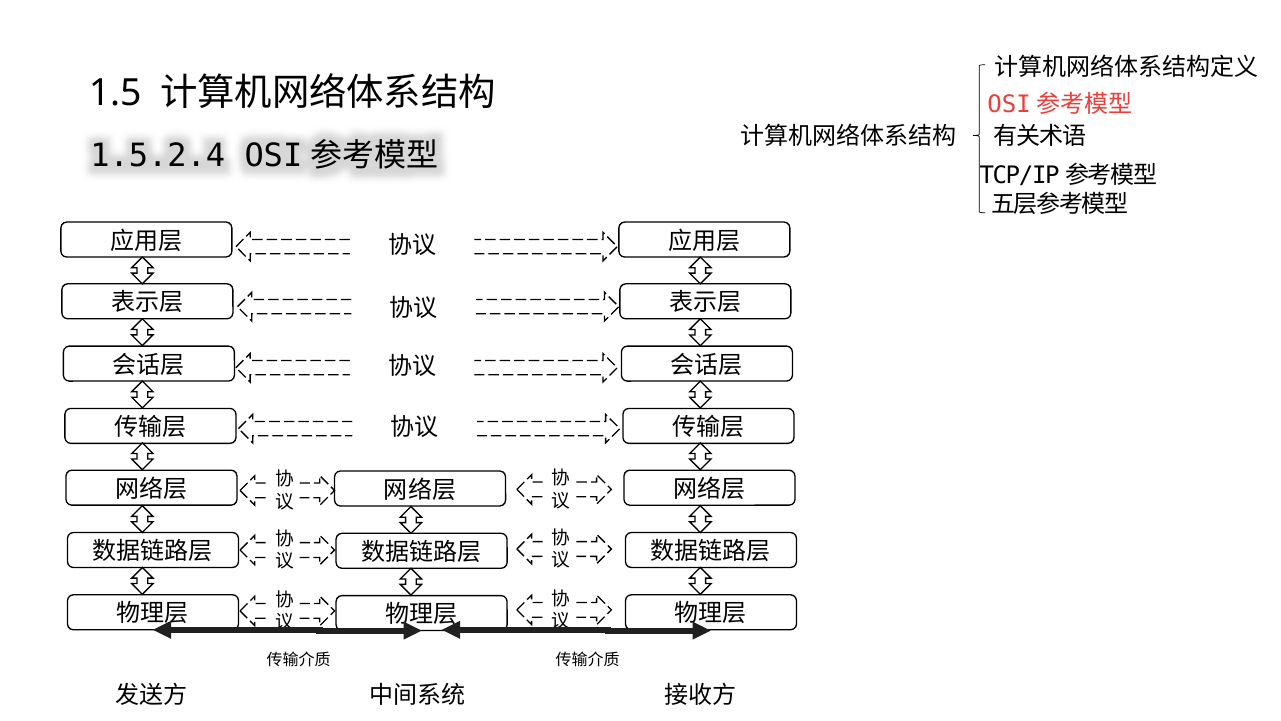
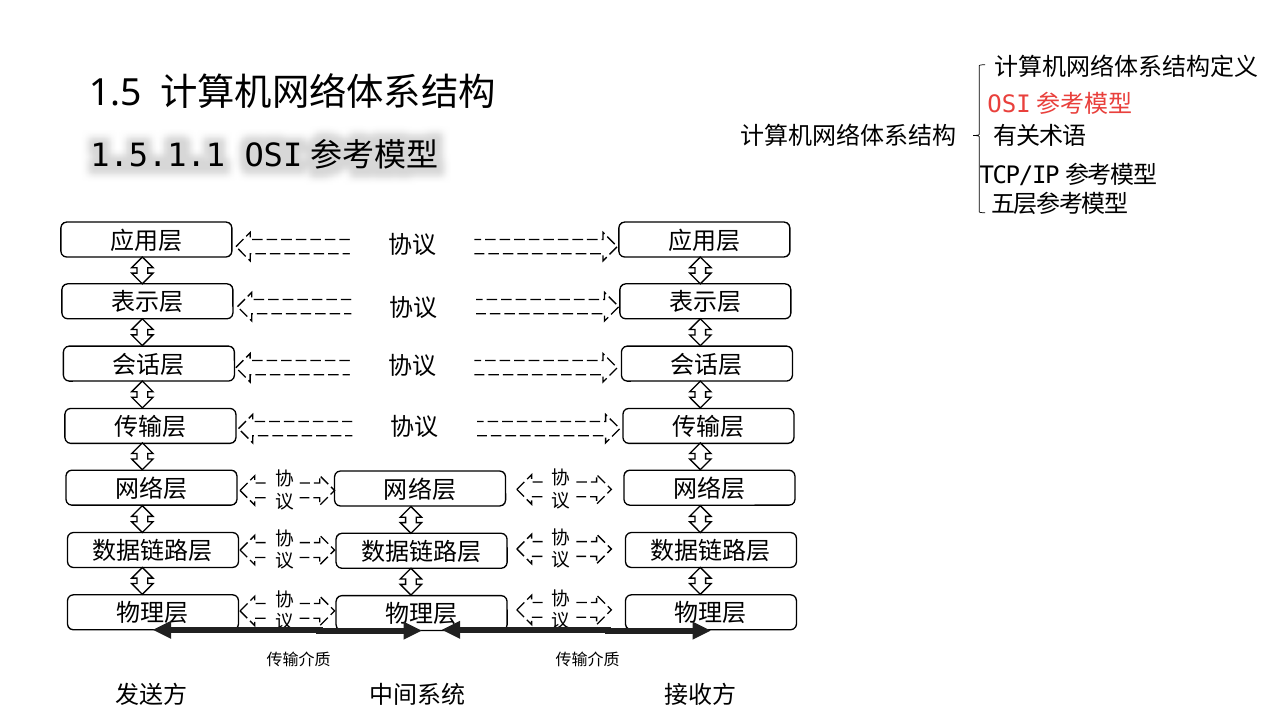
1.5.2.4: 1.5.2.4 -> 1.5.1.1
